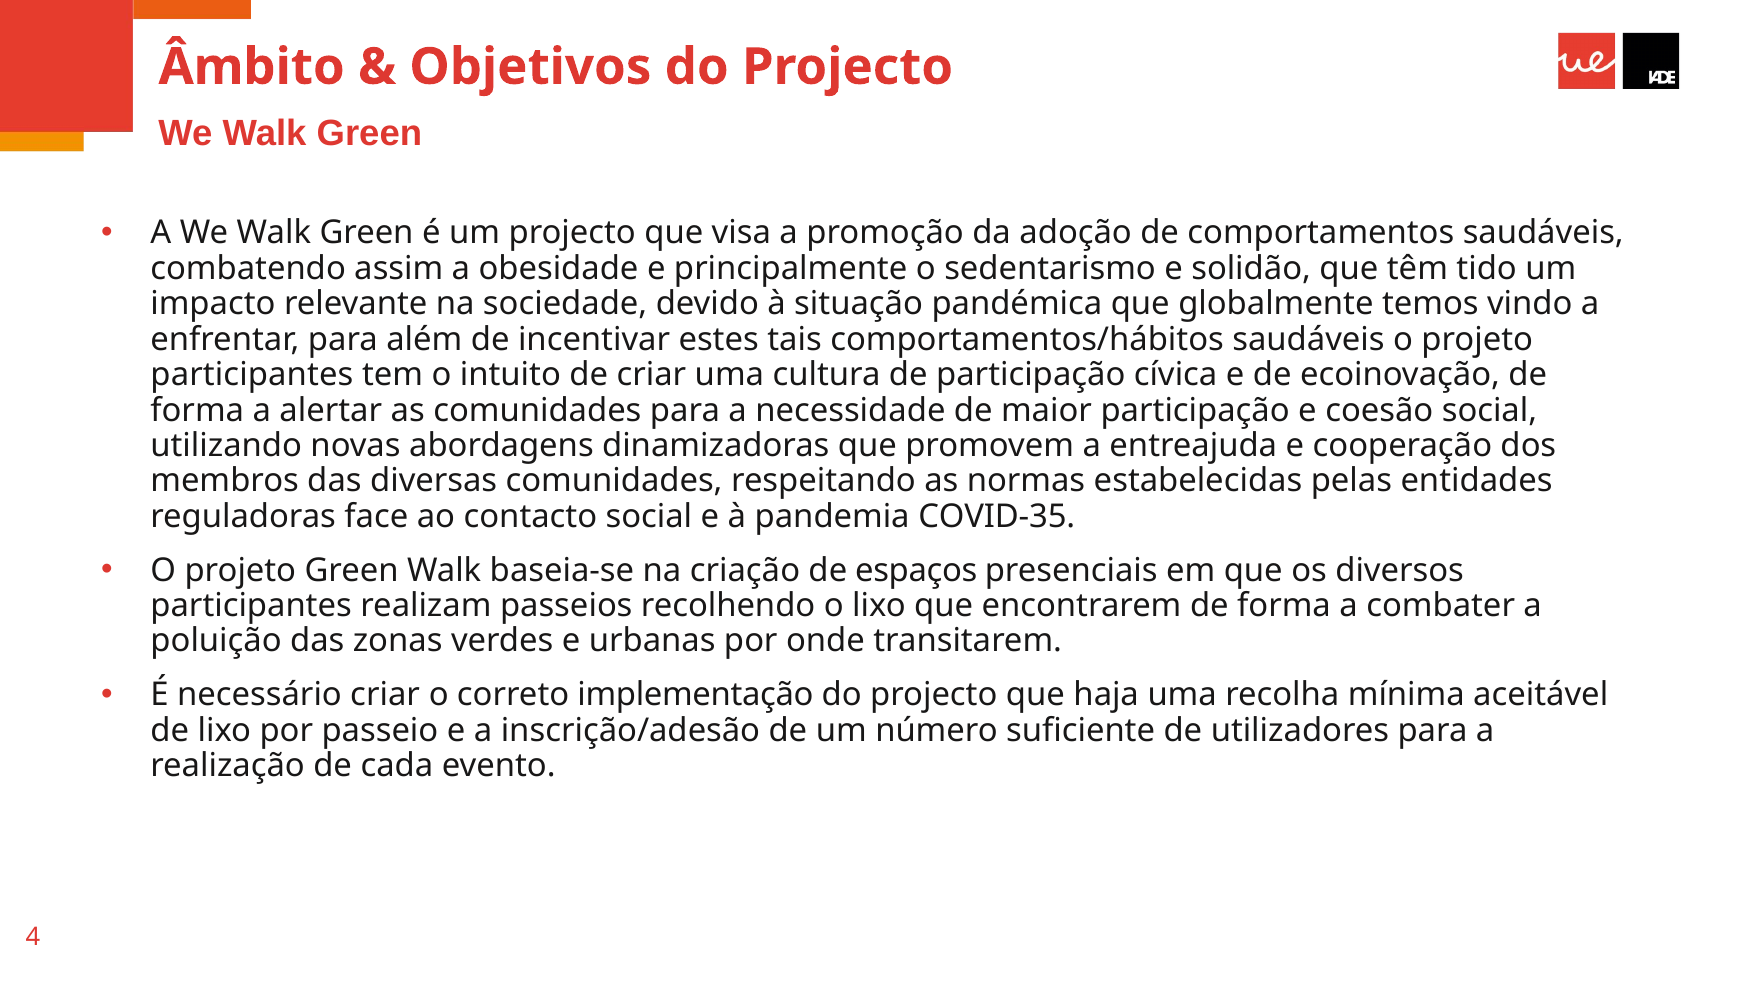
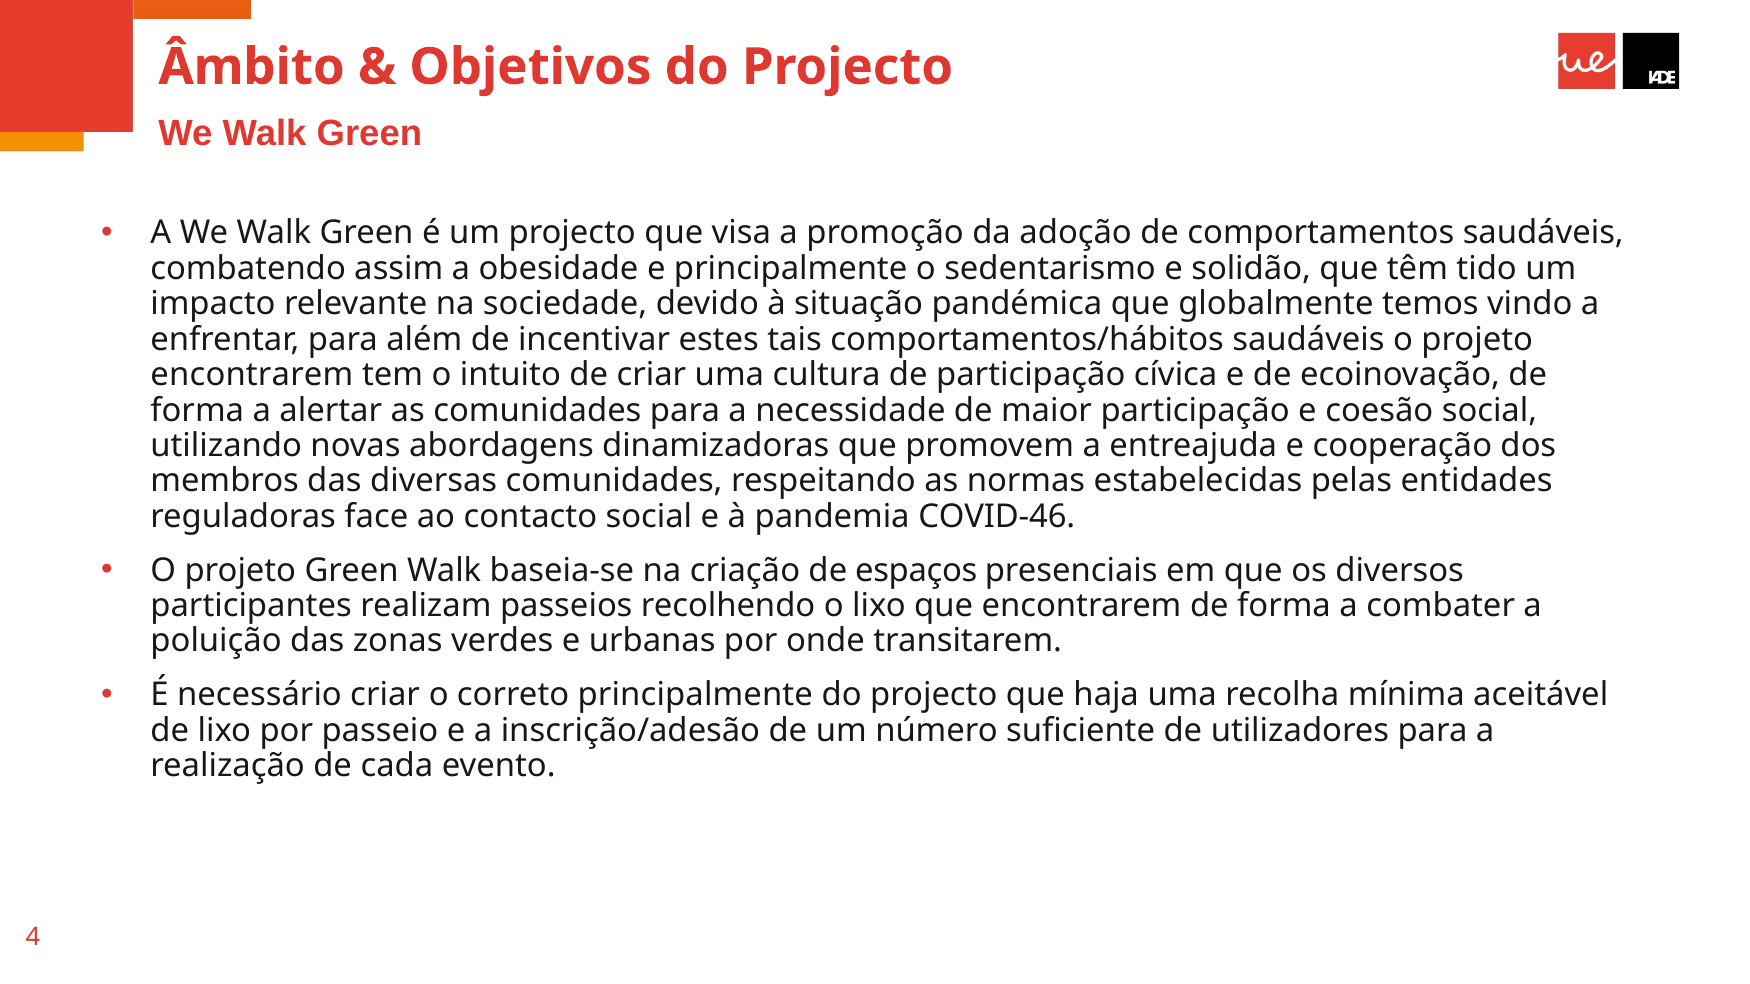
participantes at (252, 375): participantes -> encontrarem
COVID-35: COVID-35 -> COVID-46
correto implementação: implementação -> principalmente
